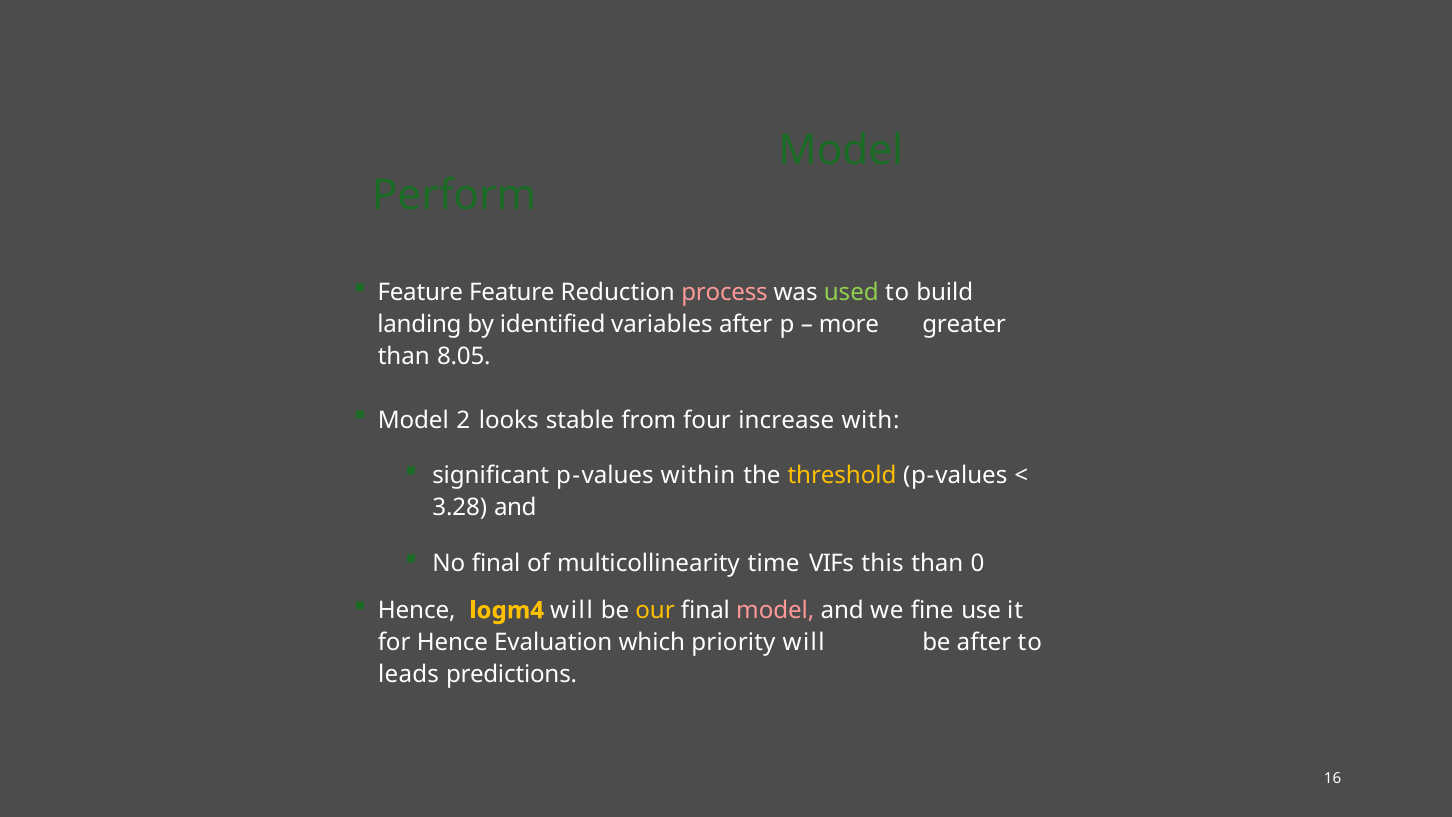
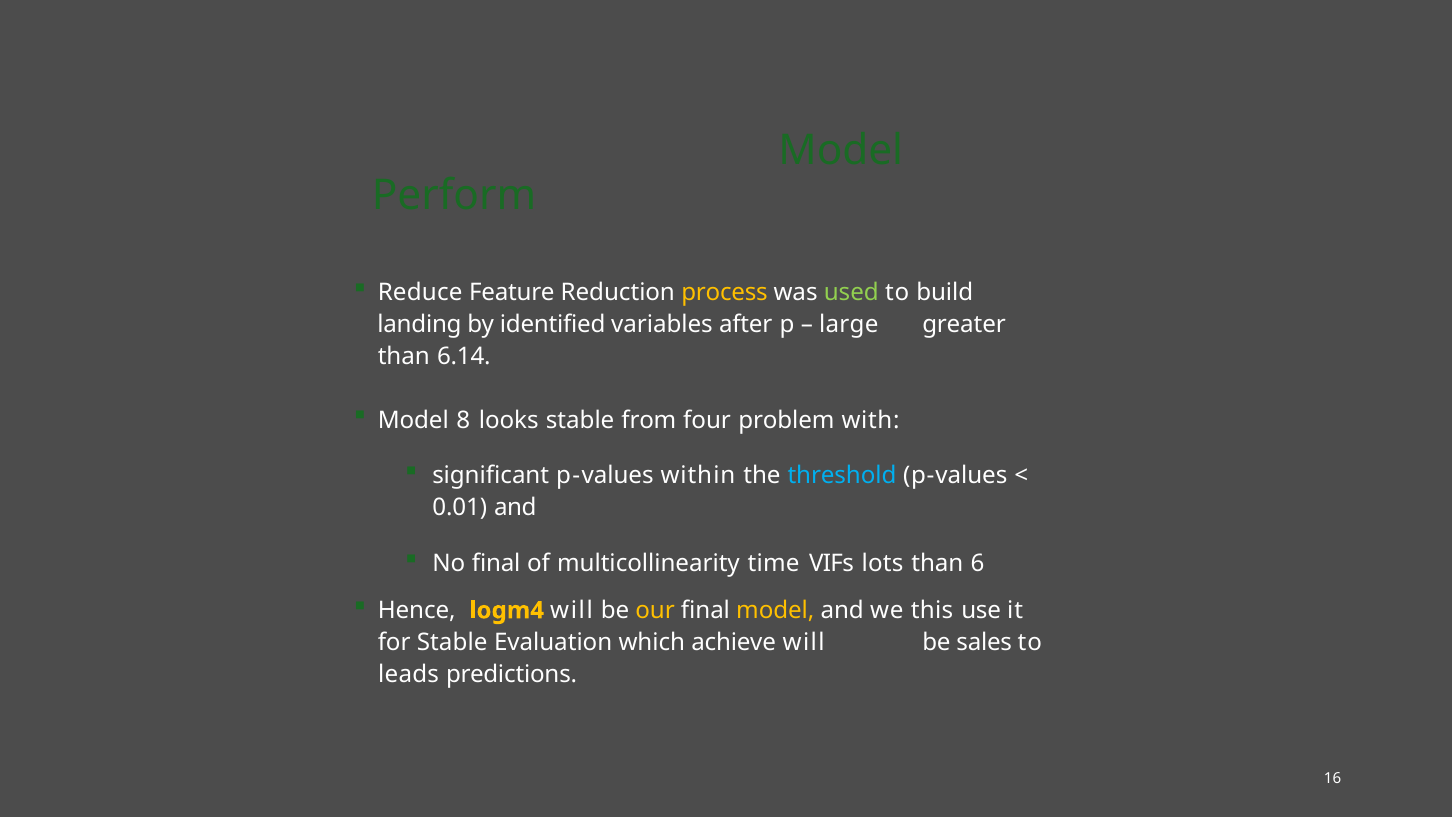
Feature at (420, 292): Feature -> Reduce
process colour: pink -> yellow
more: more -> large
8.05: 8.05 -> 6.14
2: 2 -> 8
increase: increase -> problem
threshold colour: yellow -> light blue
3.28: 3.28 -> 0.01
this: this -> lots
0: 0 -> 6
model at (775, 610) colour: pink -> yellow
fine: fine -> this
for Hence: Hence -> Stable
priority: priority -> achieve
be after: after -> sales
